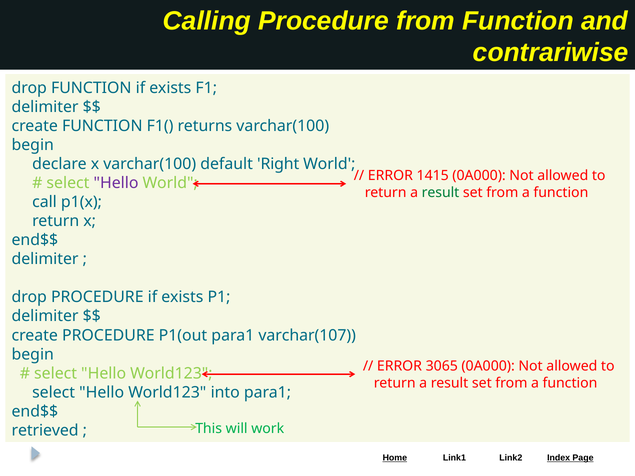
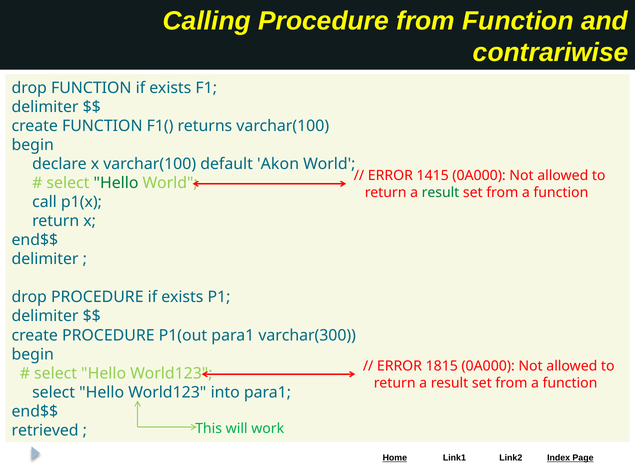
Right: Right -> Akon
Hello at (116, 183) colour: purple -> green
varchar(107: varchar(107 -> varchar(300
3065: 3065 -> 1815
